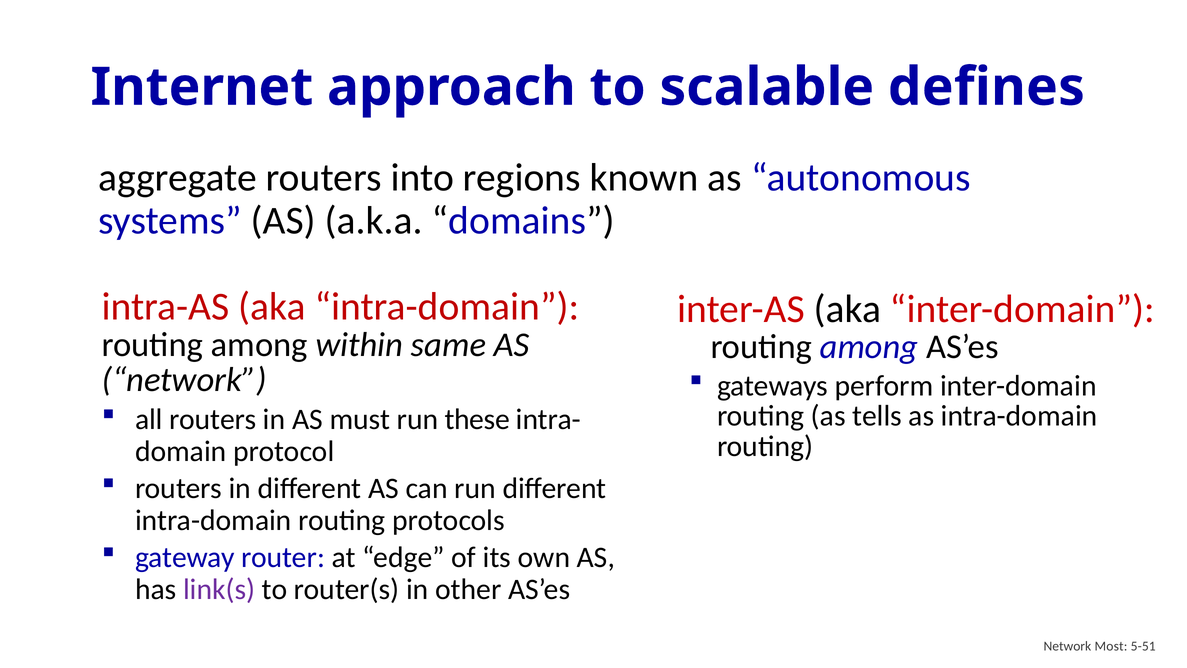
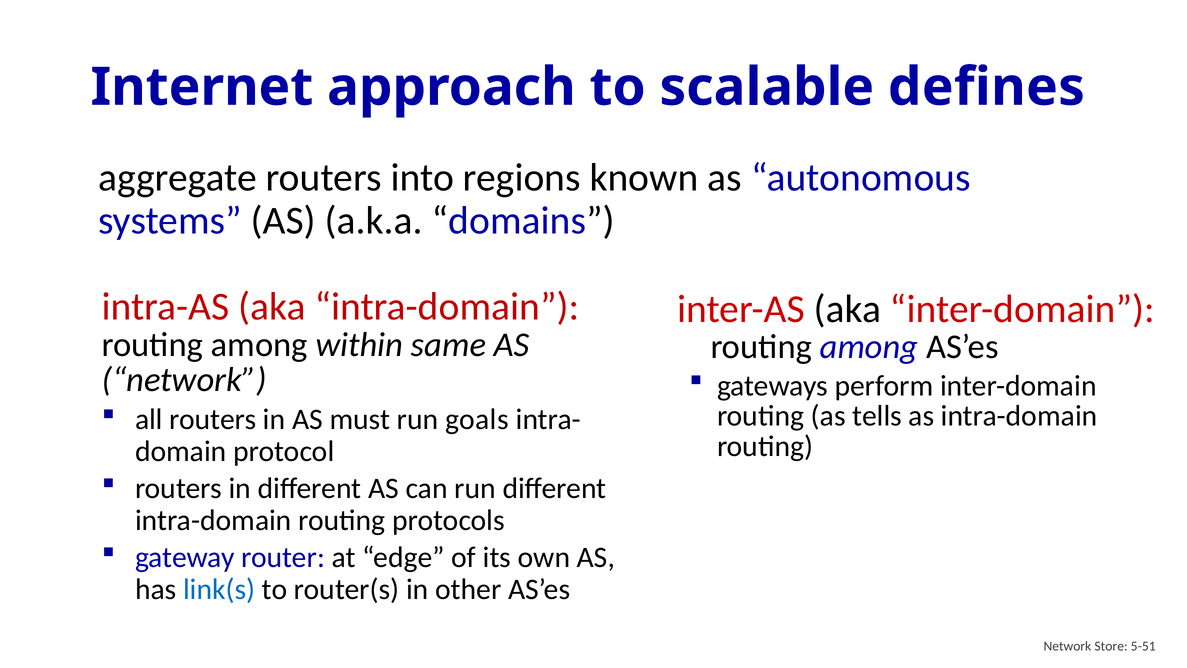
these: these -> goals
link(s colour: purple -> blue
Most: Most -> Store
